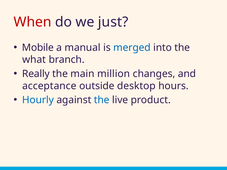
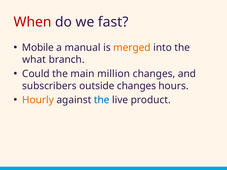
just: just -> fast
merged colour: blue -> orange
Really: Really -> Could
acceptance: acceptance -> subscribers
outside desktop: desktop -> changes
Hourly colour: blue -> orange
